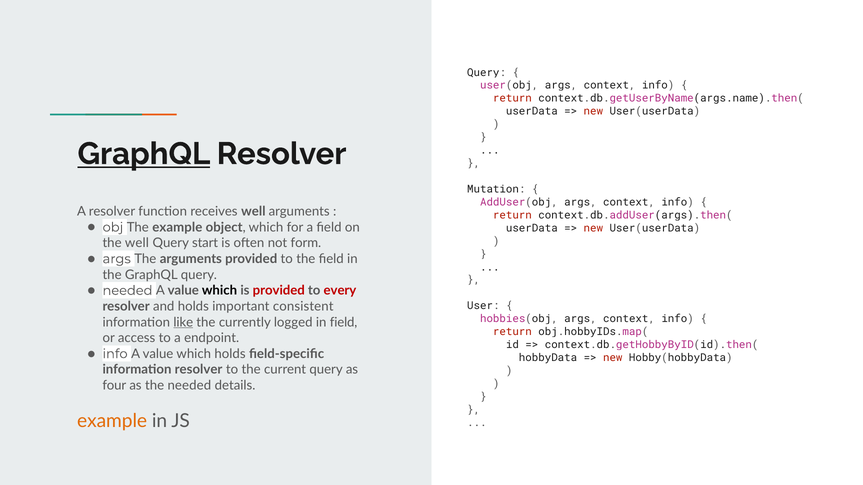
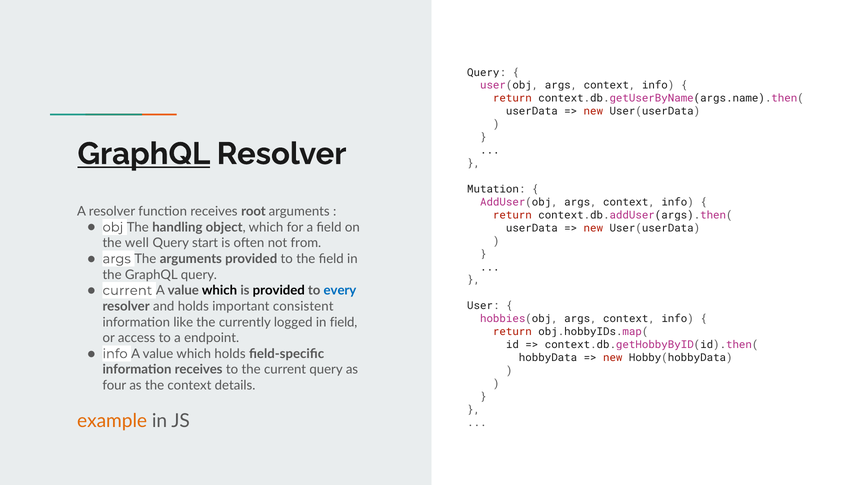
receives well: well -> root
The example: example -> handling
form: form -> from
needed at (127, 291): needed -> current
provided at (279, 291) colour: red -> black
every colour: red -> blue
like underline: present -> none
information resolver: resolver -> receives
the needed: needed -> context
